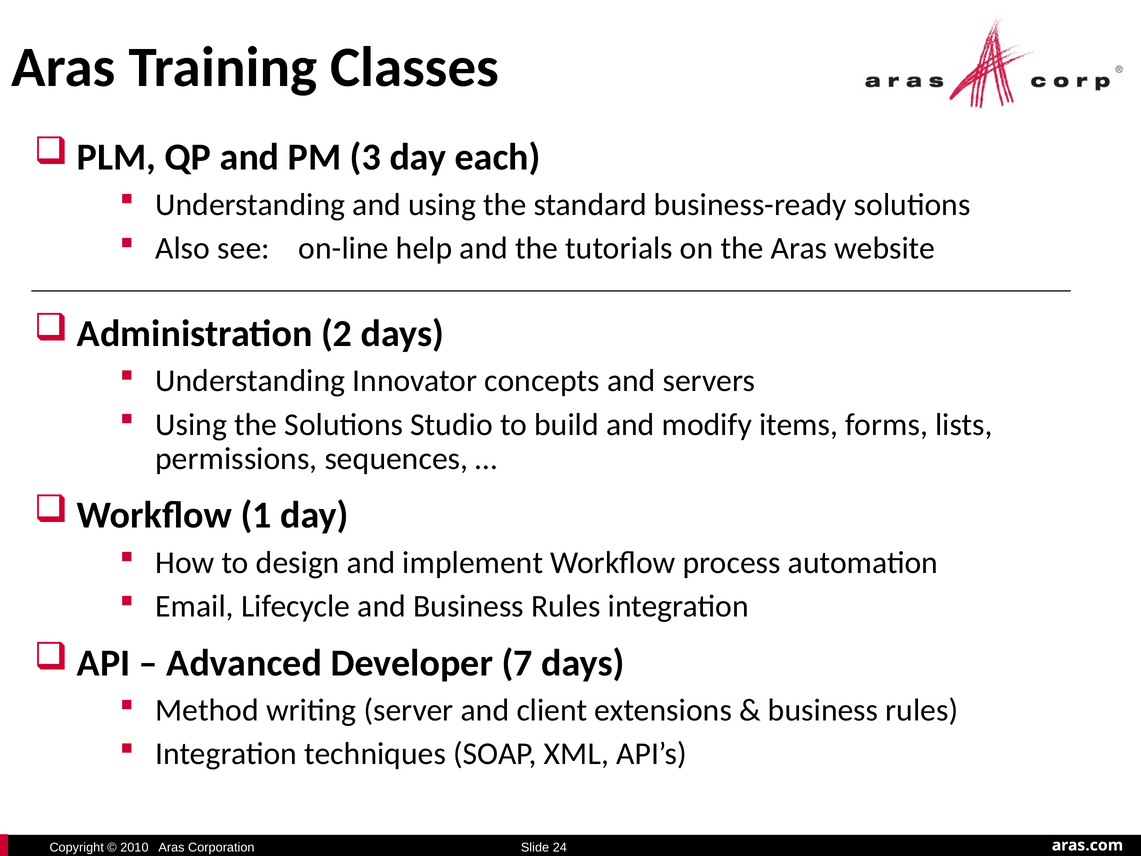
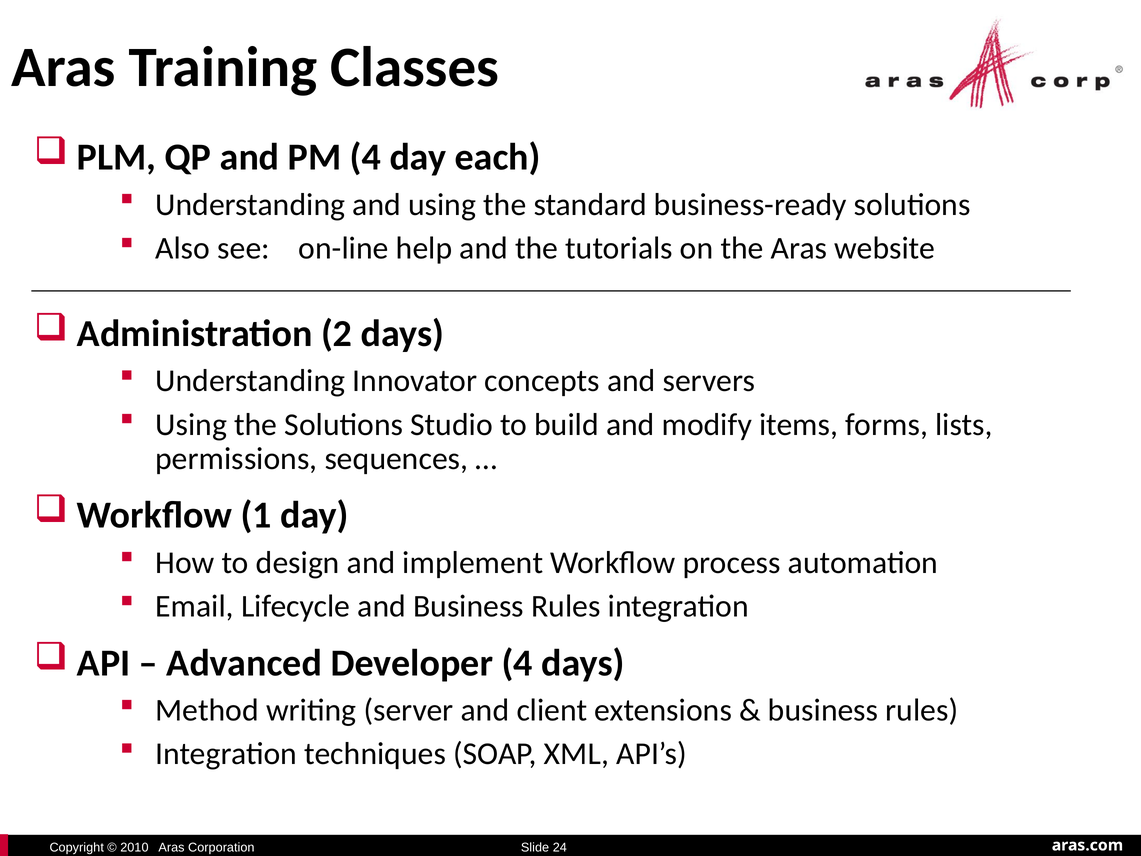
PM 3: 3 -> 4
Developer 7: 7 -> 4
